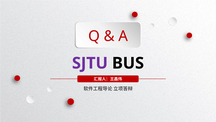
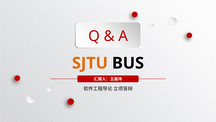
SJTU colour: purple -> orange
